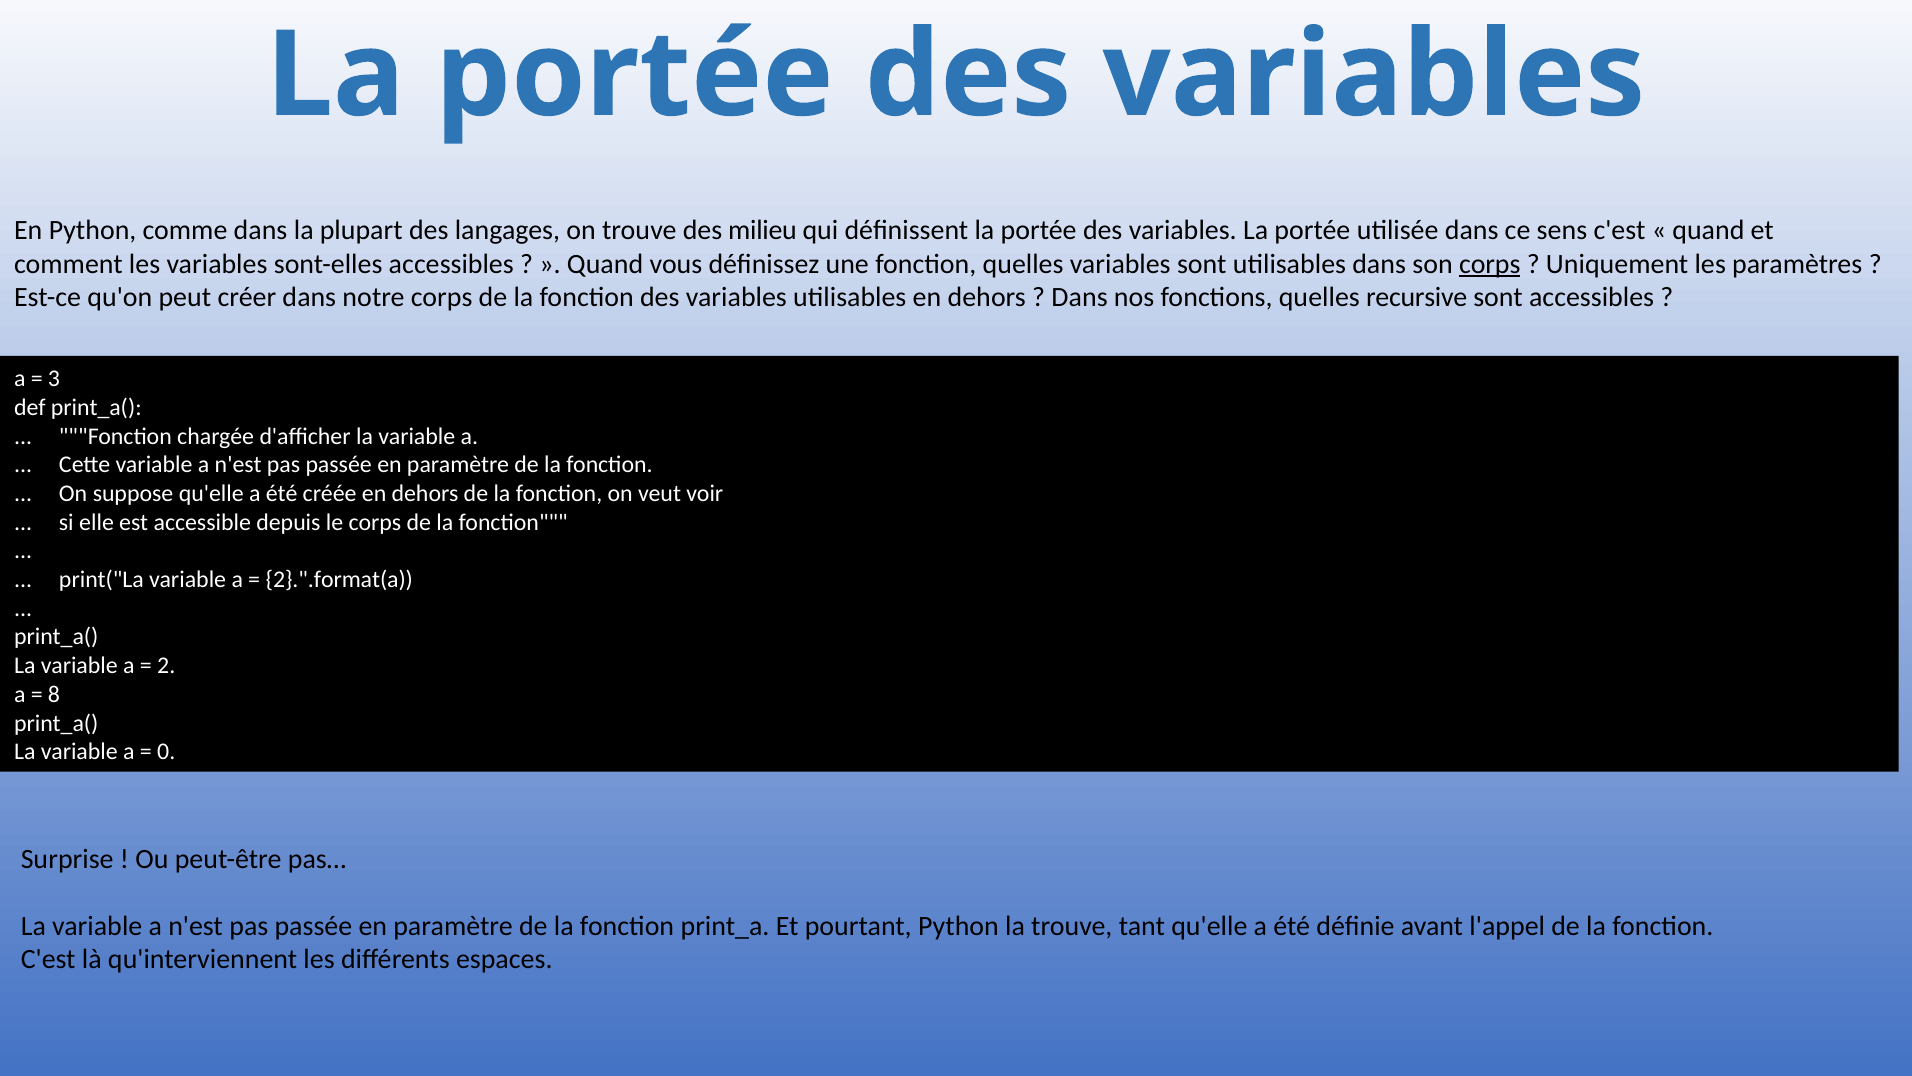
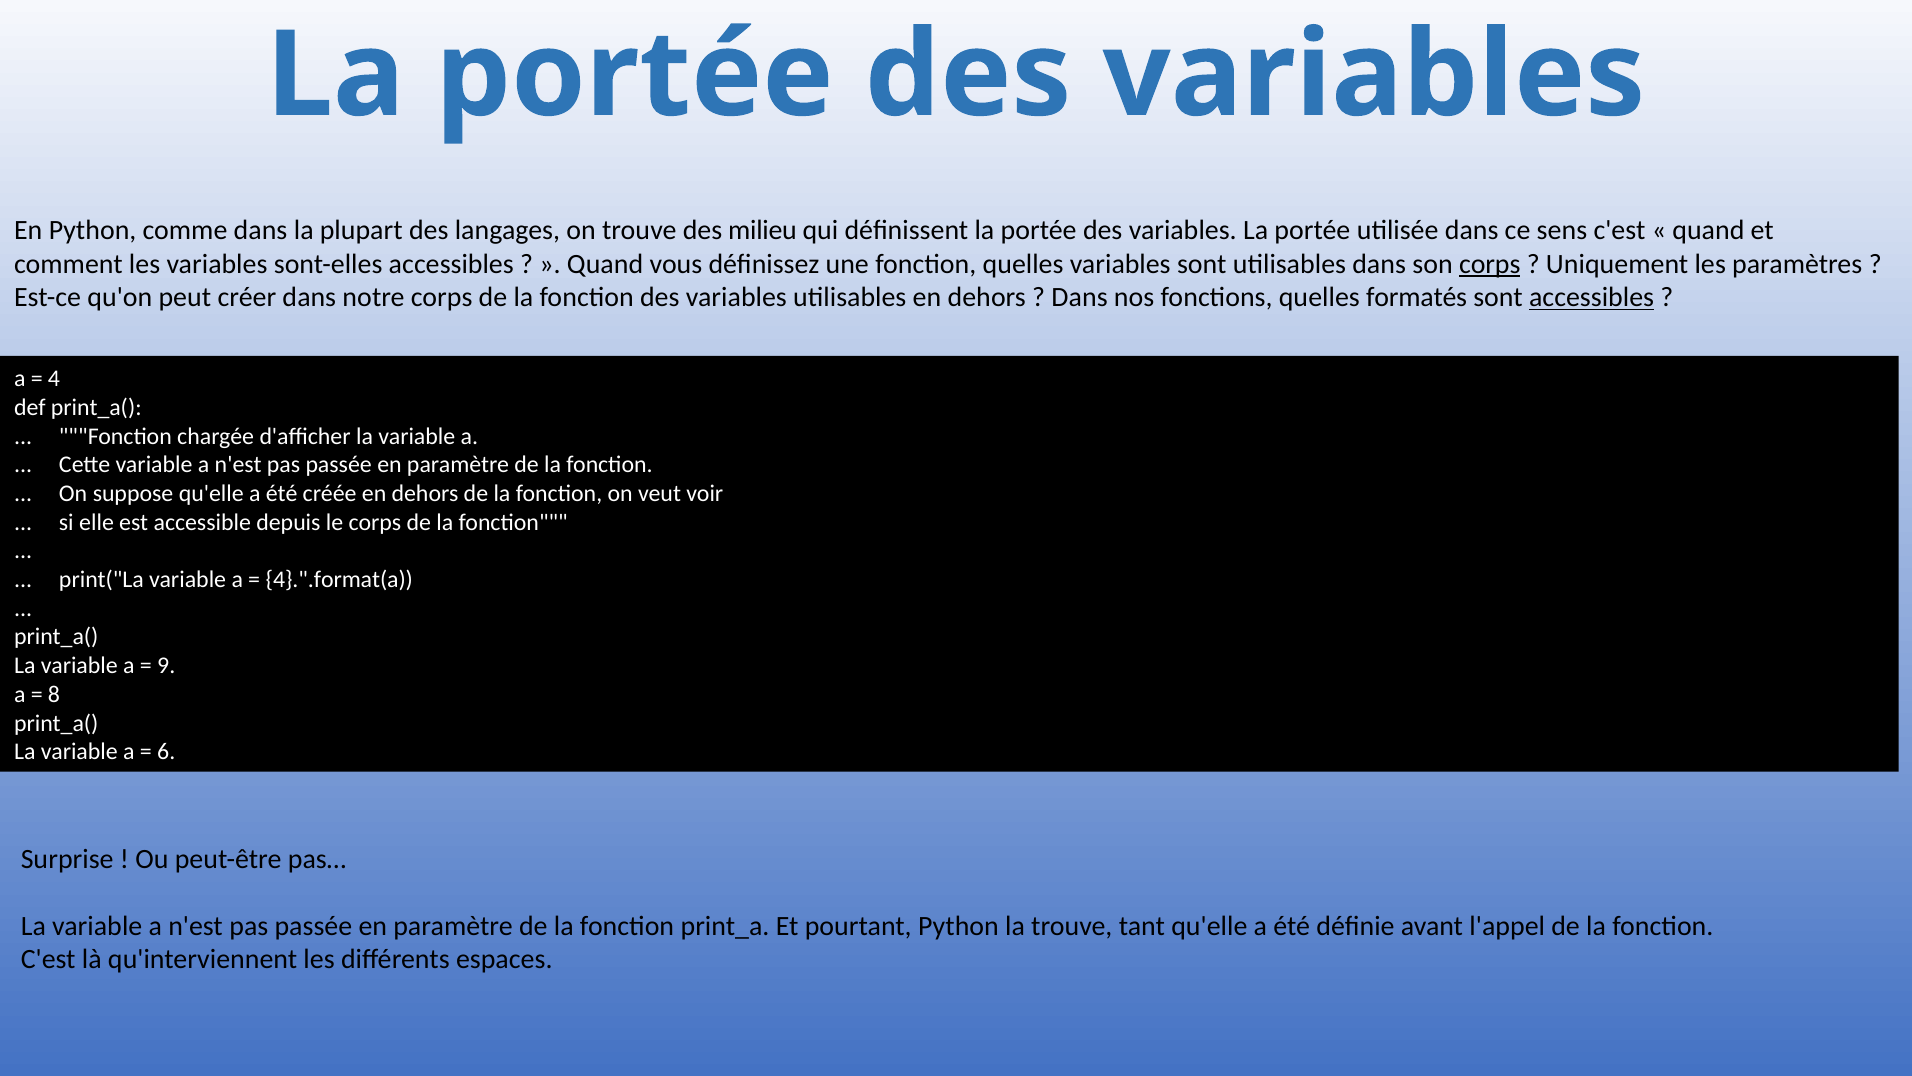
recursive: recursive -> formatés
accessibles at (1592, 298) underline: none -> present
3: 3 -> 4
2}.".format(a: 2}.".format(a -> 4}.".format(a
2: 2 -> 9
0: 0 -> 6
